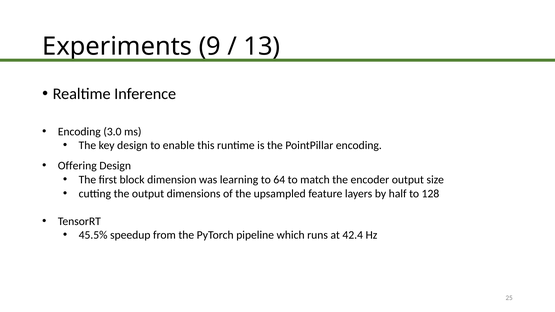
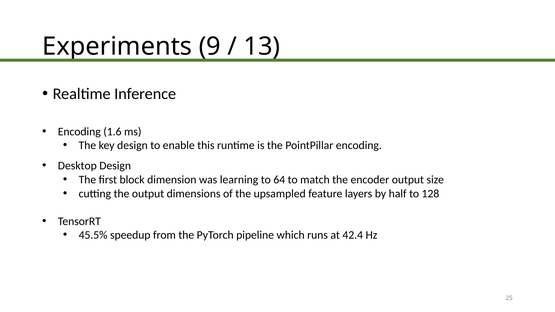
3.0: 3.0 -> 1.6
Offering: Offering -> Desktop
